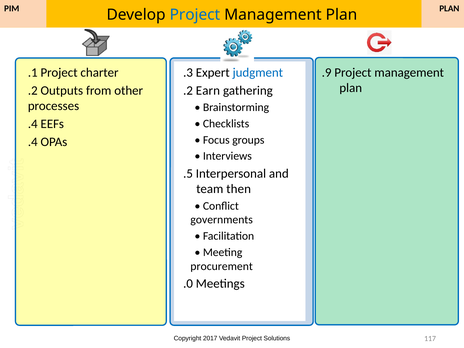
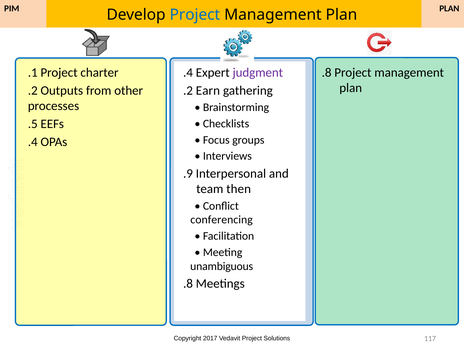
.3 at (188, 72): .3 -> .4
judgment colour: blue -> purple
.9 at (327, 72): .9 -> .8
.4 at (33, 124): .4 -> .5
.5: .5 -> .9
governments: governments -> conferencing
procurement: procurement -> unambiguous
.0 at (188, 284): .0 -> .8
